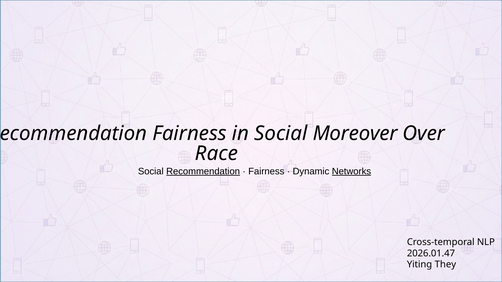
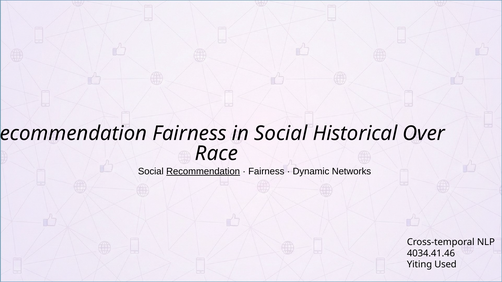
Moreover: Moreover -> Historical
Networks underline: present -> none
2026.01.47: 2026.01.47 -> 4034.41.46
They: They -> Used
